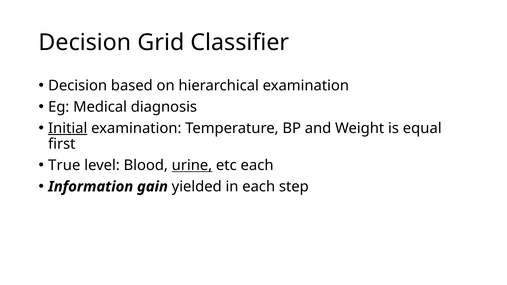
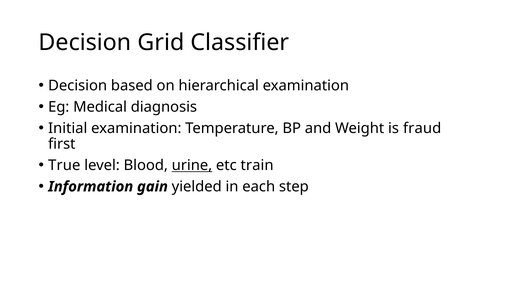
Initial underline: present -> none
equal: equal -> fraud
etc each: each -> train
